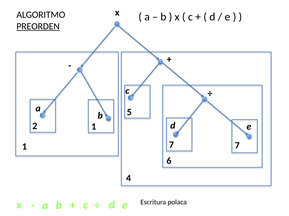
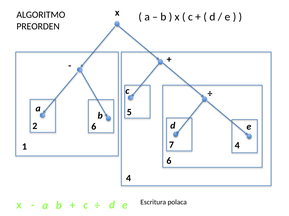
PREORDEN underline: present -> none
2 1: 1 -> 6
7 7: 7 -> 4
